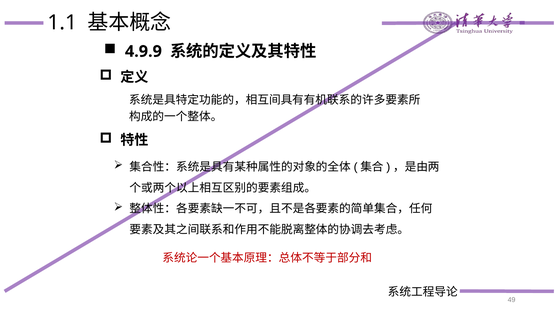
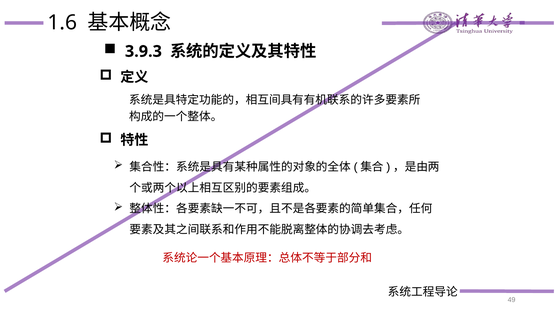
1.1: 1.1 -> 1.6
4.9.9: 4.9.9 -> 3.9.3
